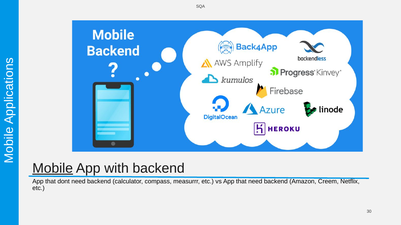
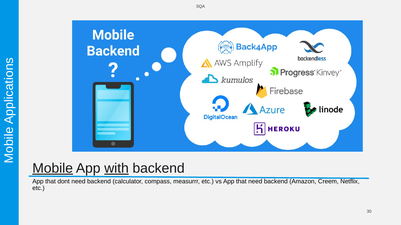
with underline: none -> present
